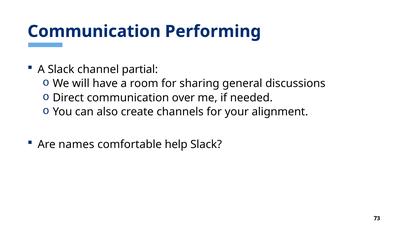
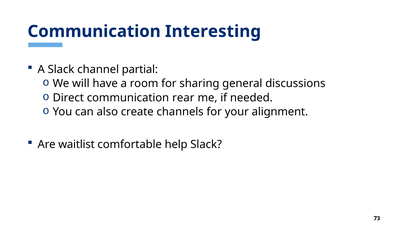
Performing: Performing -> Interesting
over: over -> rear
names: names -> waitlist
